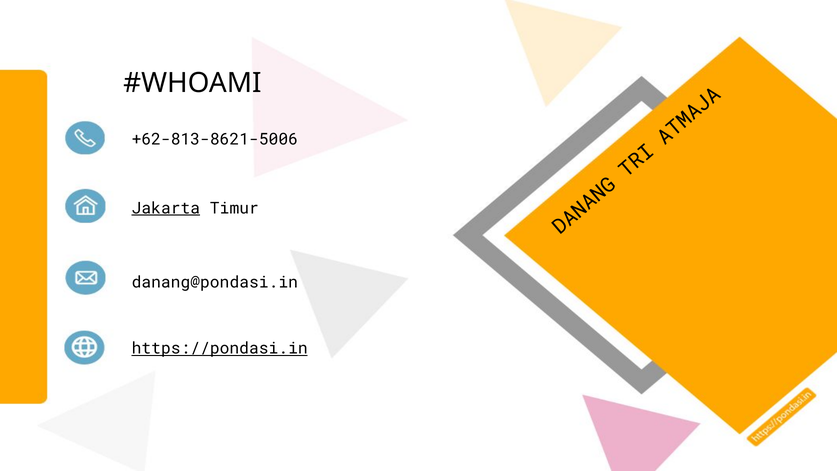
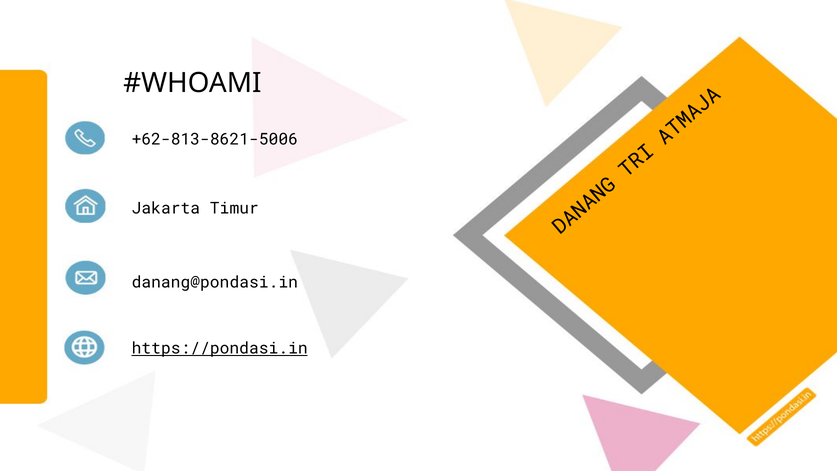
Jakarta underline: present -> none
